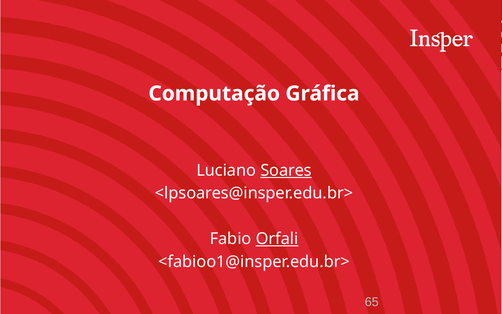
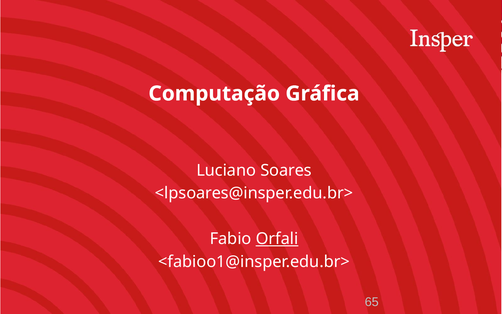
Soares underline: present -> none
